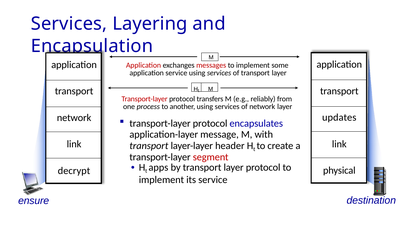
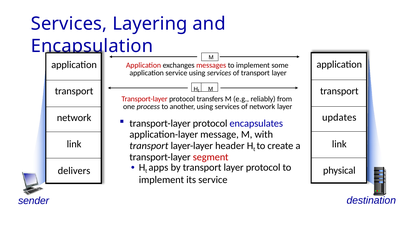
decrypt: decrypt -> delivers
ensure: ensure -> sender
